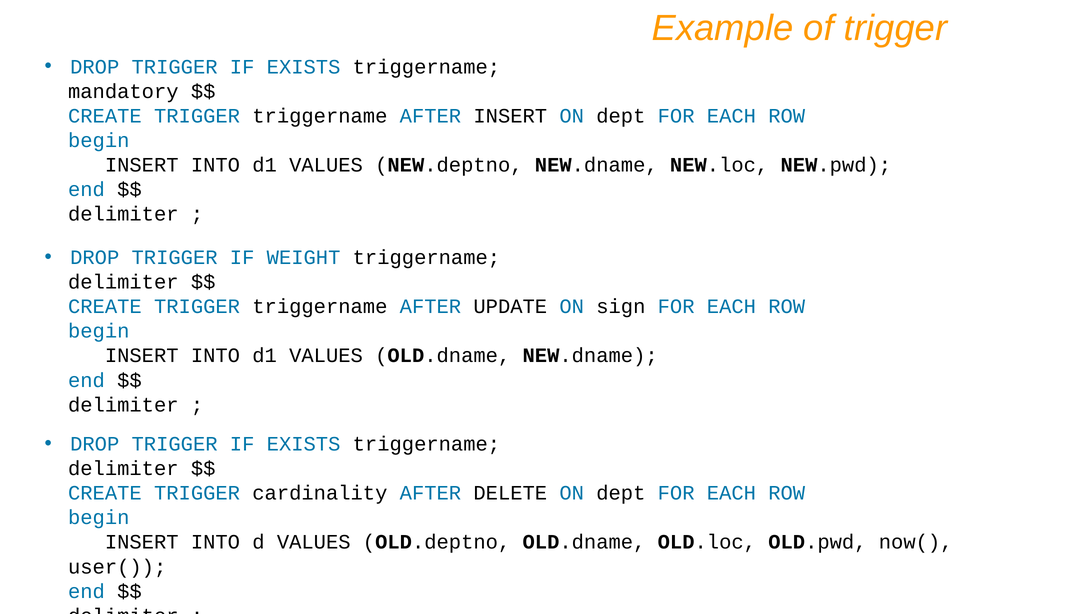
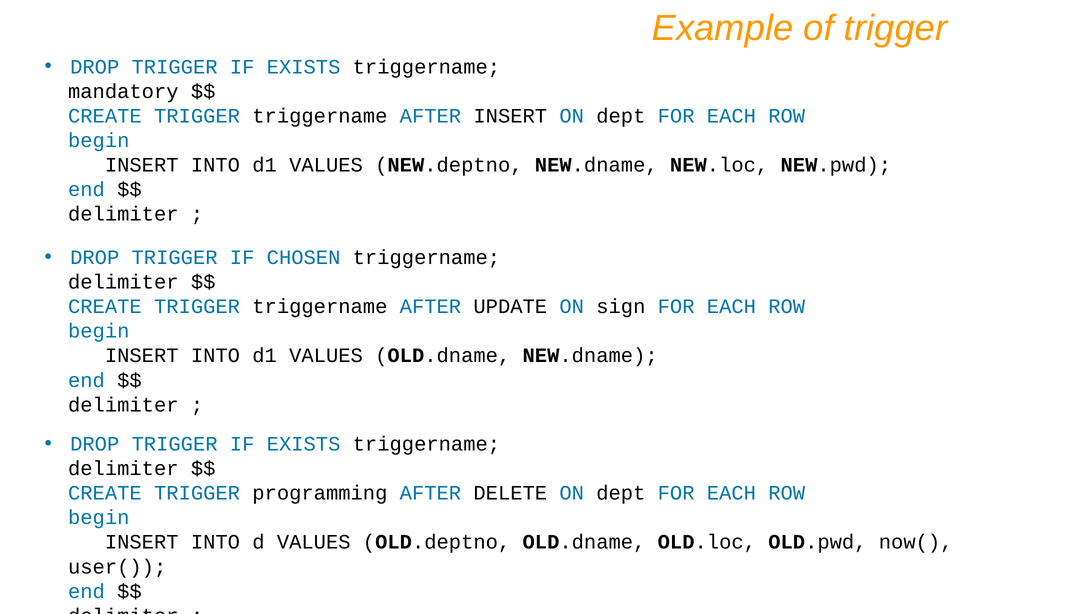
WEIGHT: WEIGHT -> CHOSEN
cardinality: cardinality -> programming
